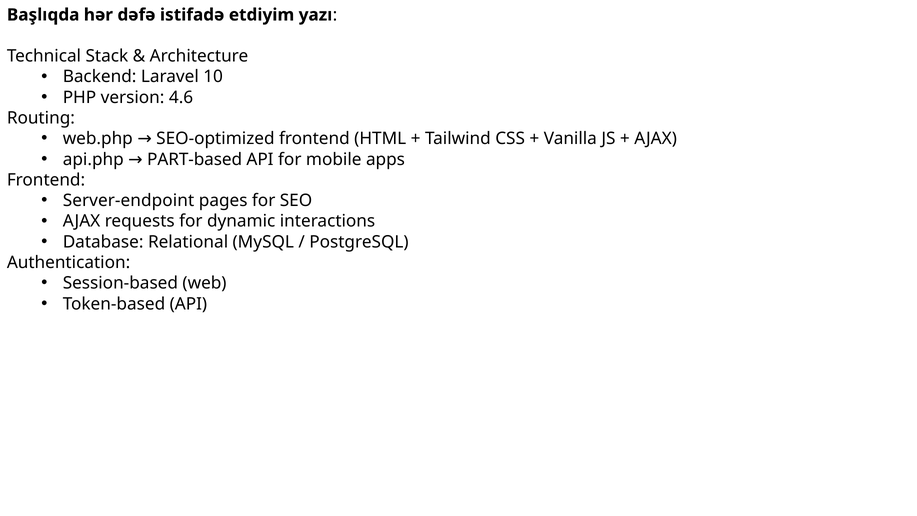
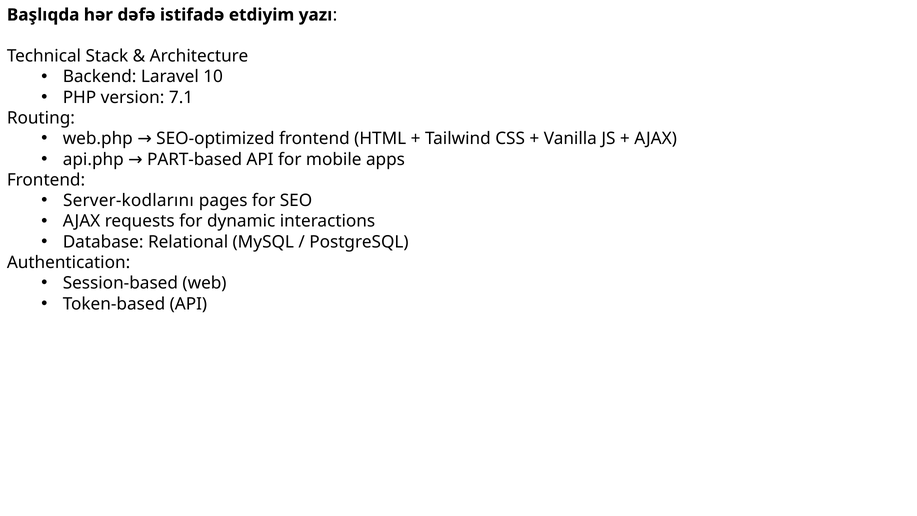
4.6: 4.6 -> 7.1
Server-endpoint: Server-endpoint -> Server-kodlarını
